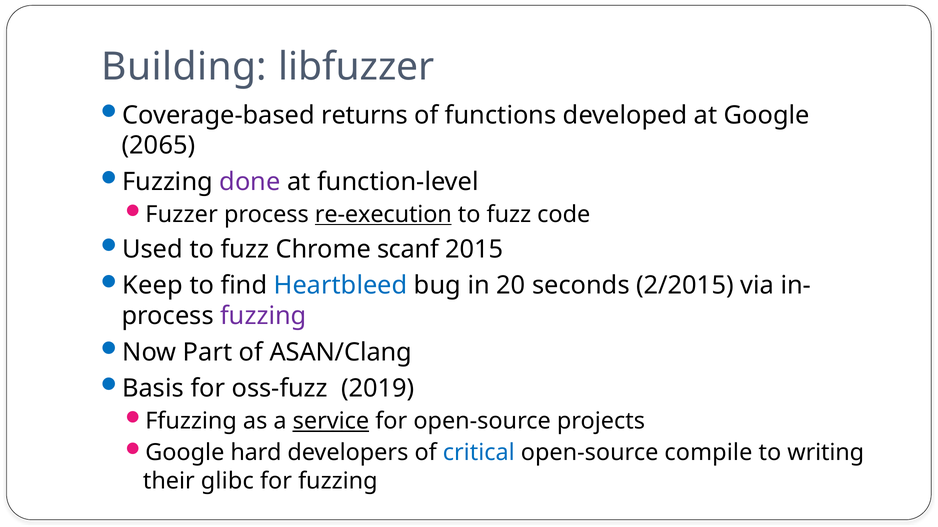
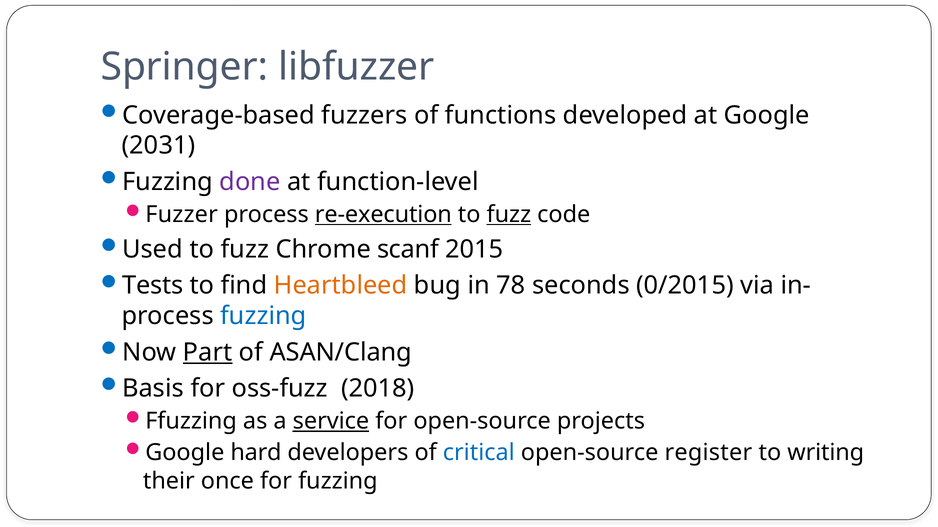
Building: Building -> Springer
returns: returns -> fuzzers
2065: 2065 -> 2031
fuzz at (509, 215) underline: none -> present
Keep: Keep -> Tests
Heartbleed colour: blue -> orange
20: 20 -> 78
2/2015: 2/2015 -> 0/2015
fuzzing at (263, 316) colour: purple -> blue
Part underline: none -> present
2019: 2019 -> 2018
compile: compile -> register
glibc: glibc -> once
